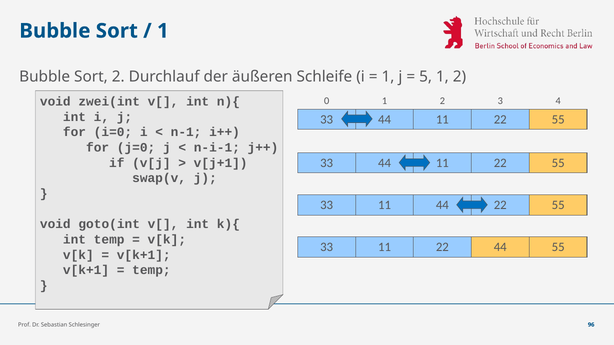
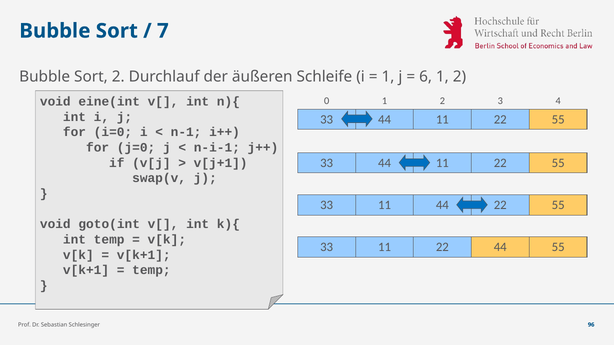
1 at (163, 31): 1 -> 7
5: 5 -> 6
zwei(int: zwei(int -> eine(int
